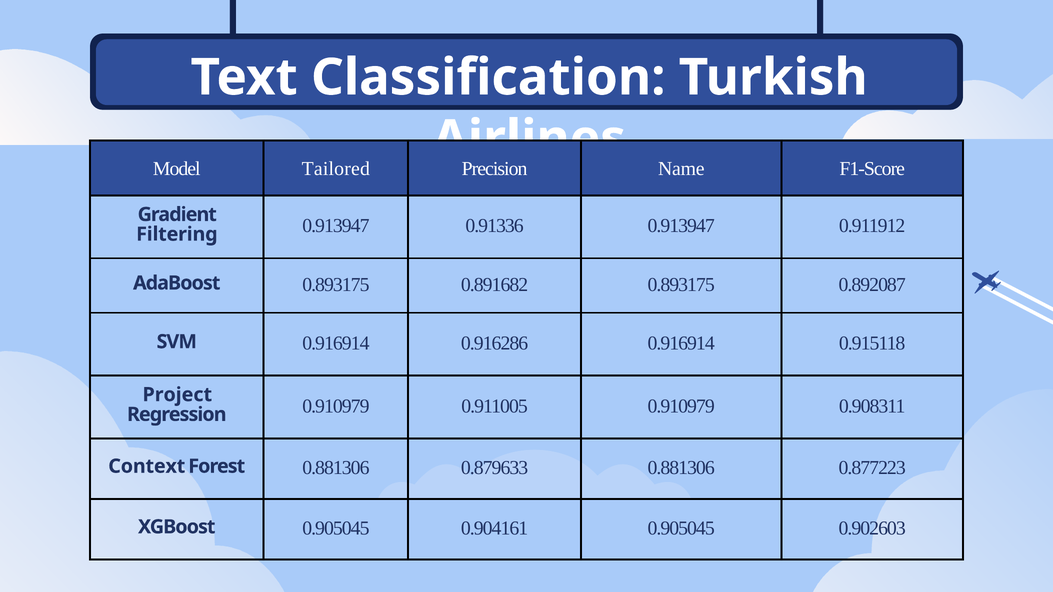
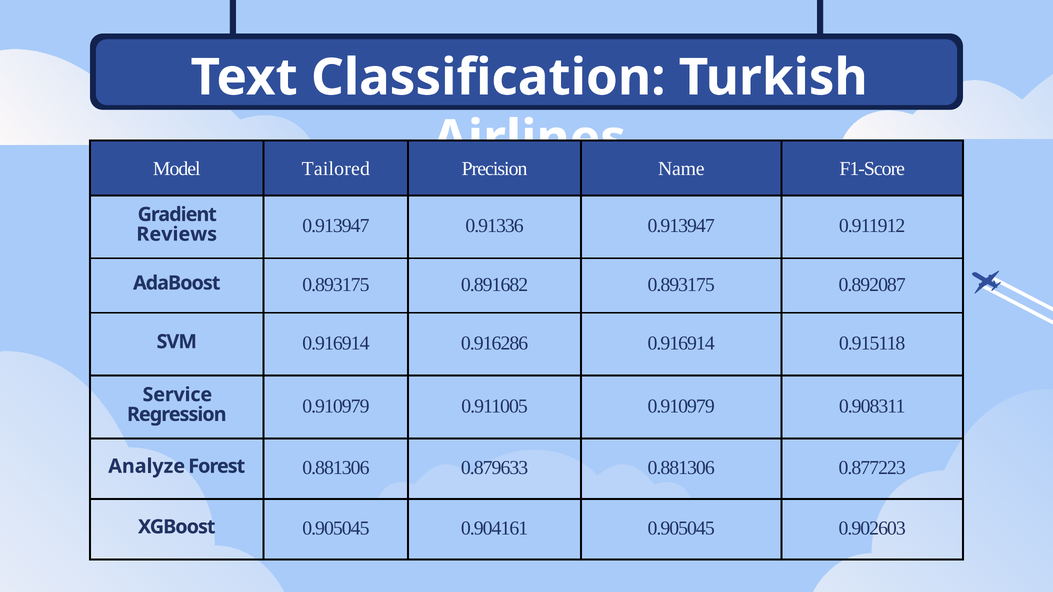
Filtering: Filtering -> Reviews
Project: Project -> Service
Context: Context -> Analyze
